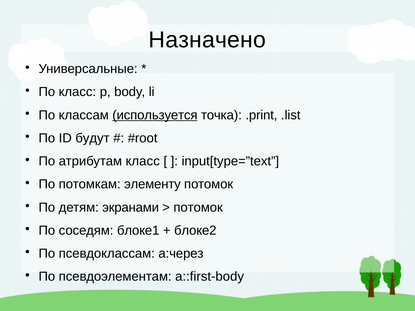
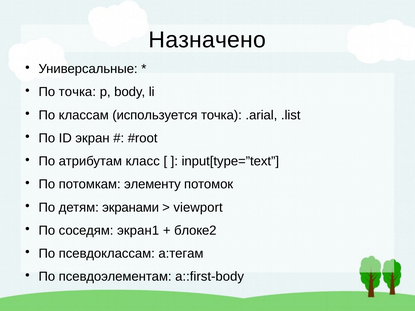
По класс: класс -> точка
используется underline: present -> none
.print: .print -> .arial
будут: будут -> экран
потомок at (198, 208): потомок -> viewport
блоке1: блоке1 -> экран1
a:через: a:через -> a:тегам
